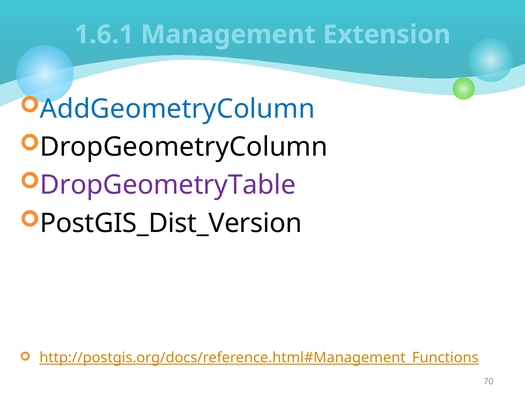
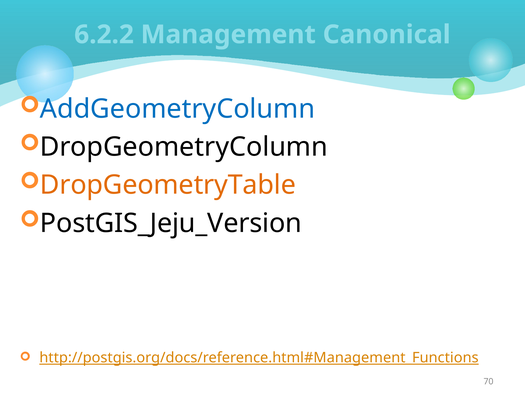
1.6.1: 1.6.1 -> 6.2.2
Extension: Extension -> Canonical
DropGeometryTable colour: purple -> orange
PostGIS_Dist_Version: PostGIS_Dist_Version -> PostGIS_Jeju_Version
